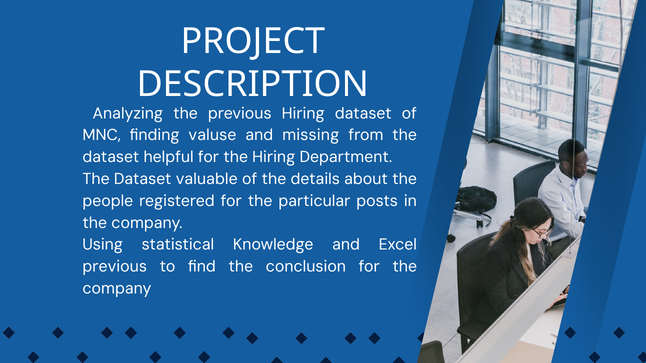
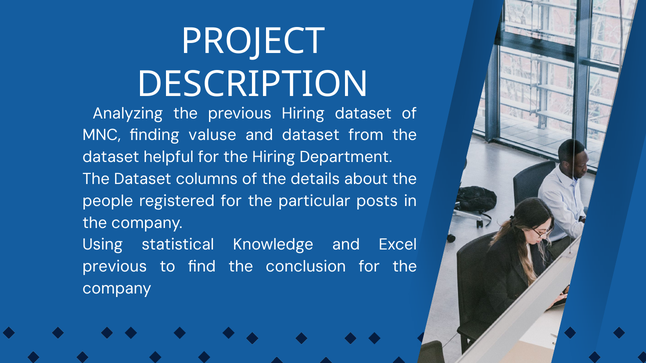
and missing: missing -> dataset
valuable: valuable -> columns
